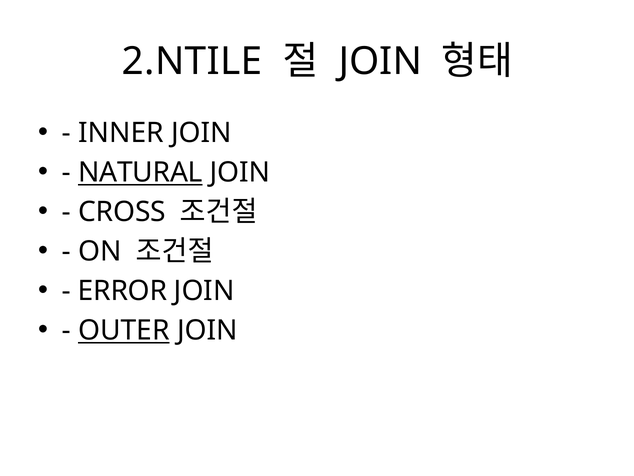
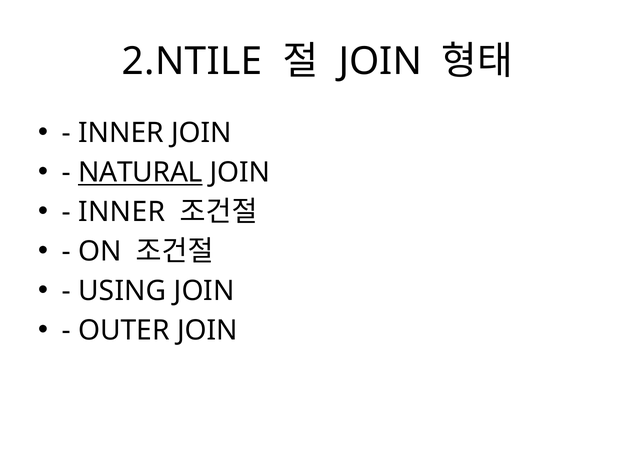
CROSS at (122, 212): CROSS -> INNER
ERROR: ERROR -> USING
OUTER underline: present -> none
